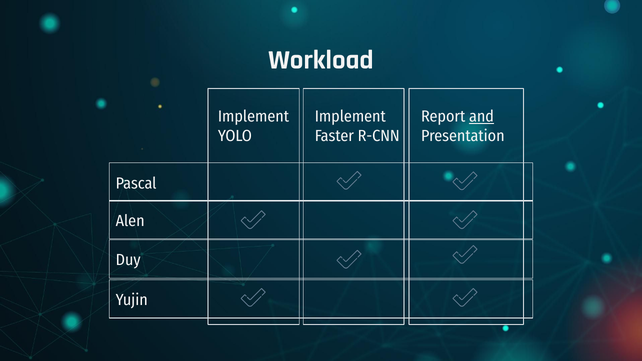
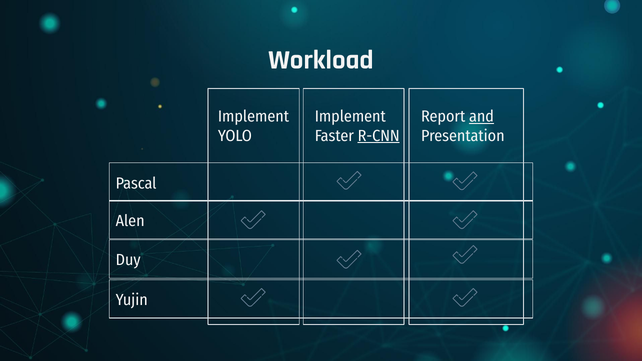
R-CNN underline: none -> present
